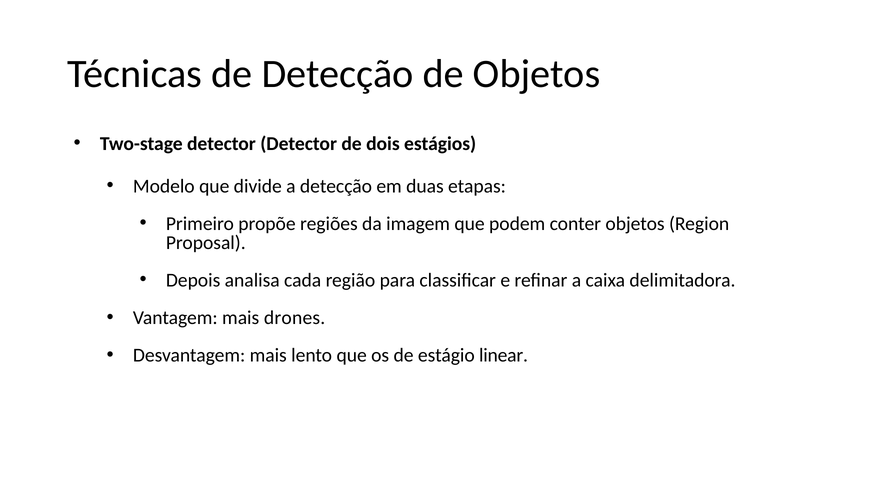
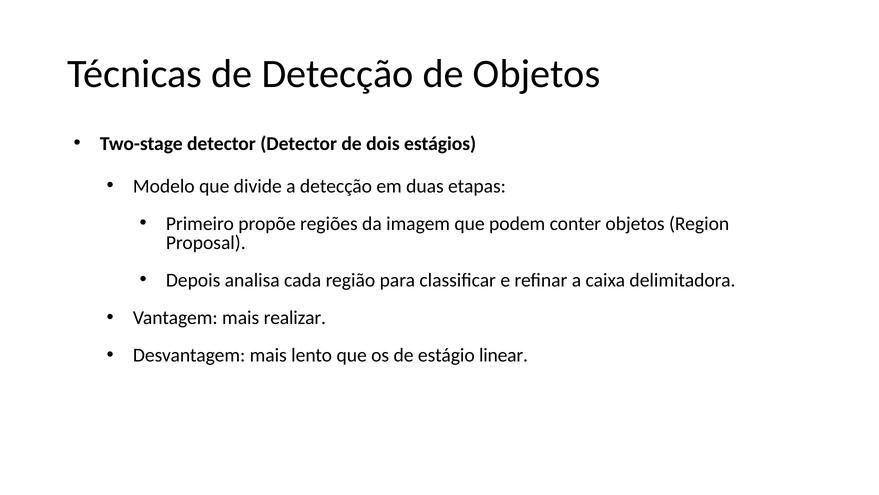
drones: drones -> realizar
